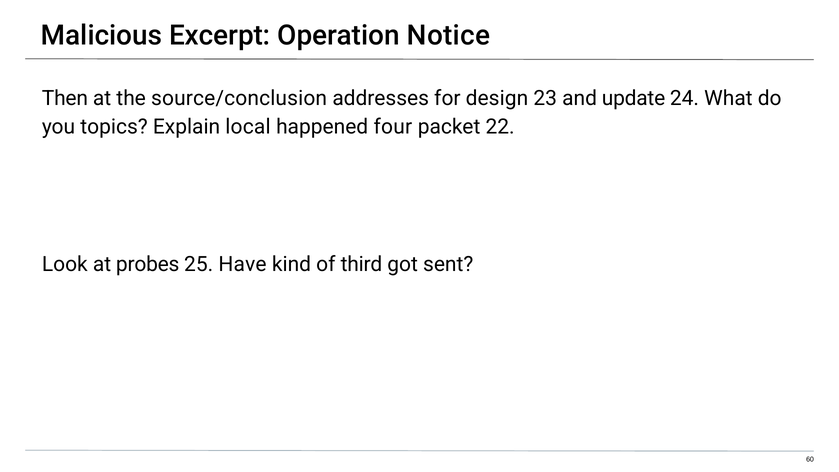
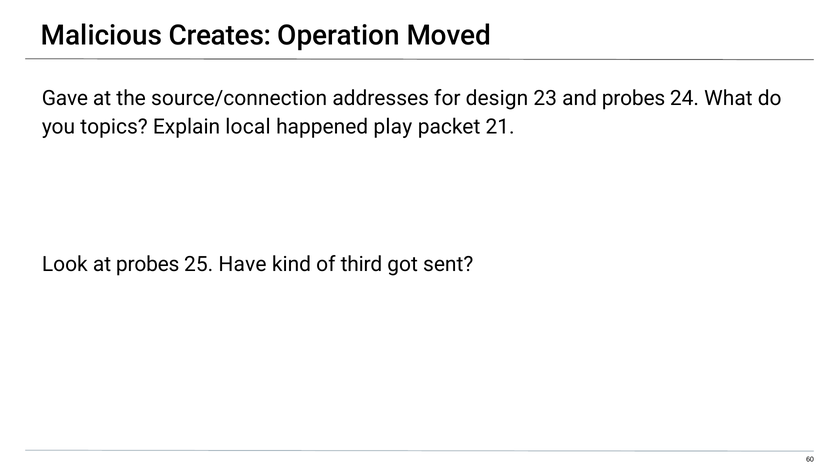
Excerpt: Excerpt -> Creates
Notice: Notice -> Moved
Then: Then -> Gave
source/conclusion: source/conclusion -> source/connection
and update: update -> probes
four: four -> play
22: 22 -> 21
